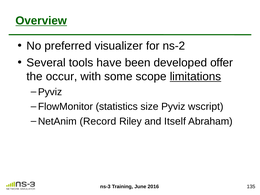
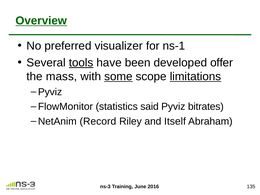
ns-2: ns-2 -> ns-1
tools underline: none -> present
occur: occur -> mass
some underline: none -> present
size: size -> said
wscript: wscript -> bitrates
